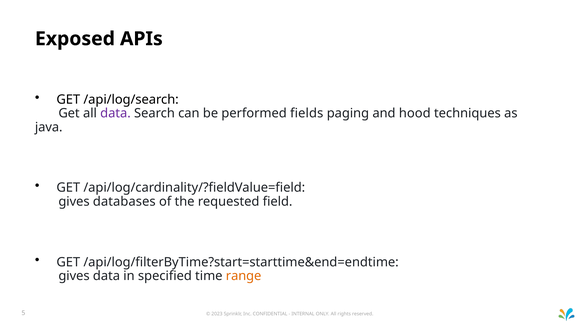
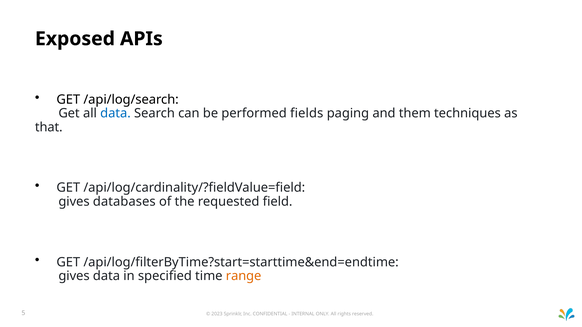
data at (116, 114) colour: purple -> blue
hood: hood -> them
java: java -> that
